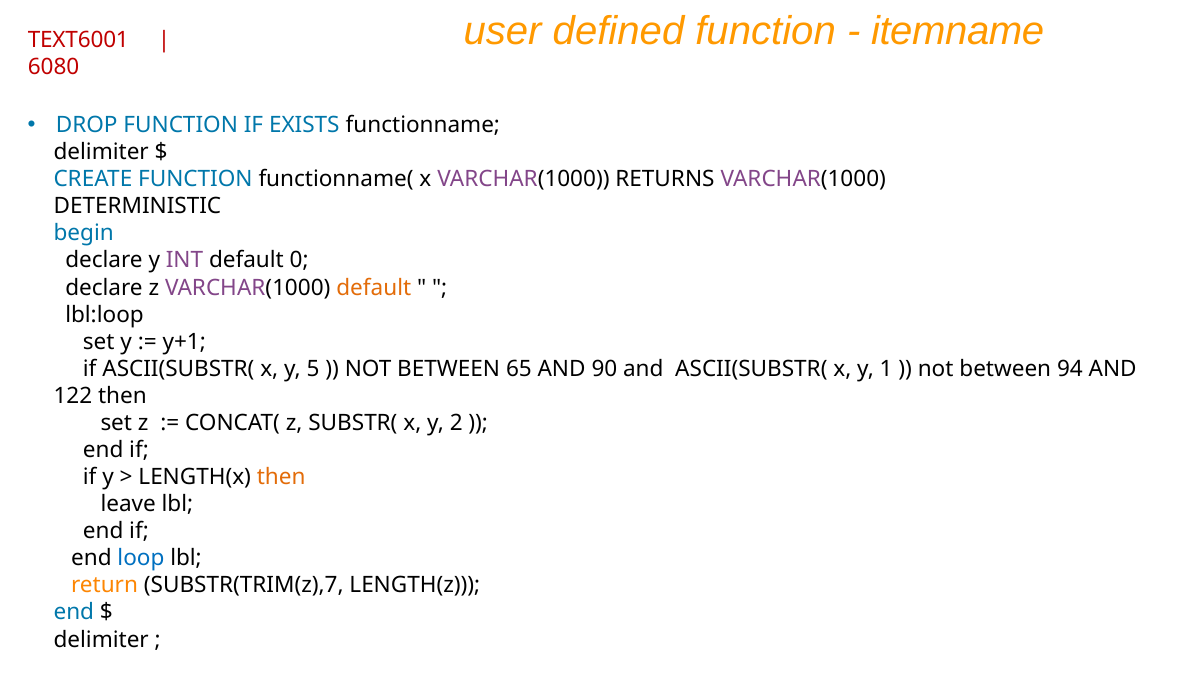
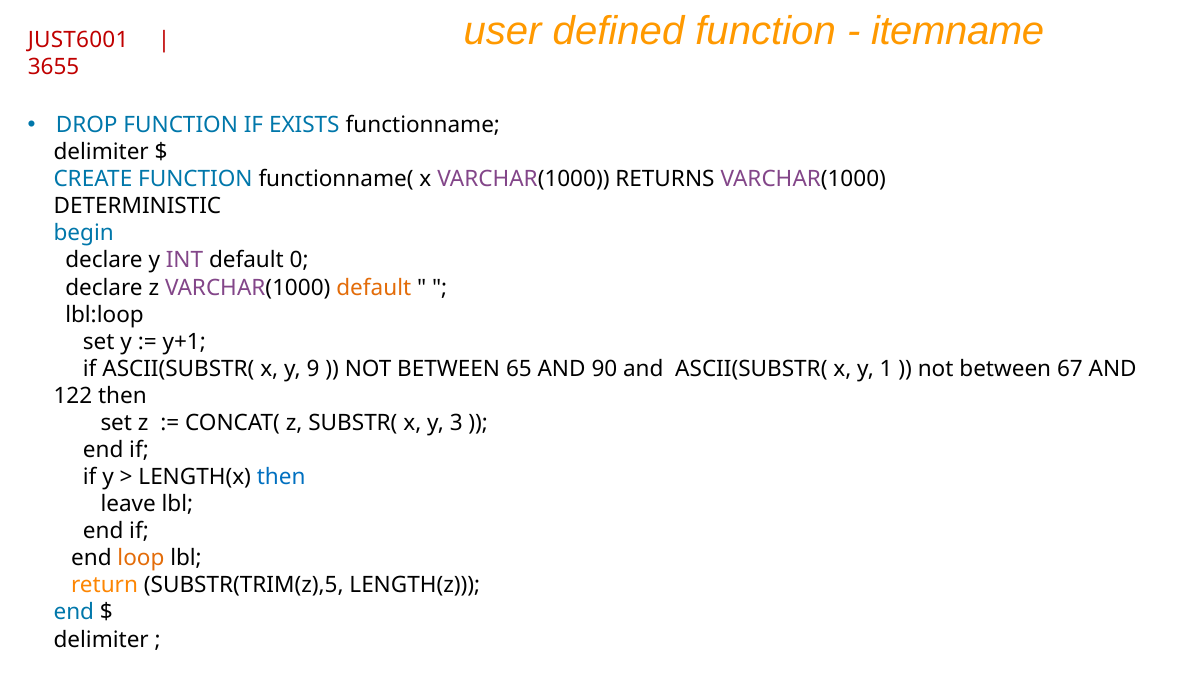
TEXT6001: TEXT6001 -> JUST6001
6080: 6080 -> 3655
5: 5 -> 9
94: 94 -> 67
2: 2 -> 3
then at (281, 477) colour: orange -> blue
loop colour: blue -> orange
SUBSTR(TRIM(z),7: SUBSTR(TRIM(z),7 -> SUBSTR(TRIM(z),5
